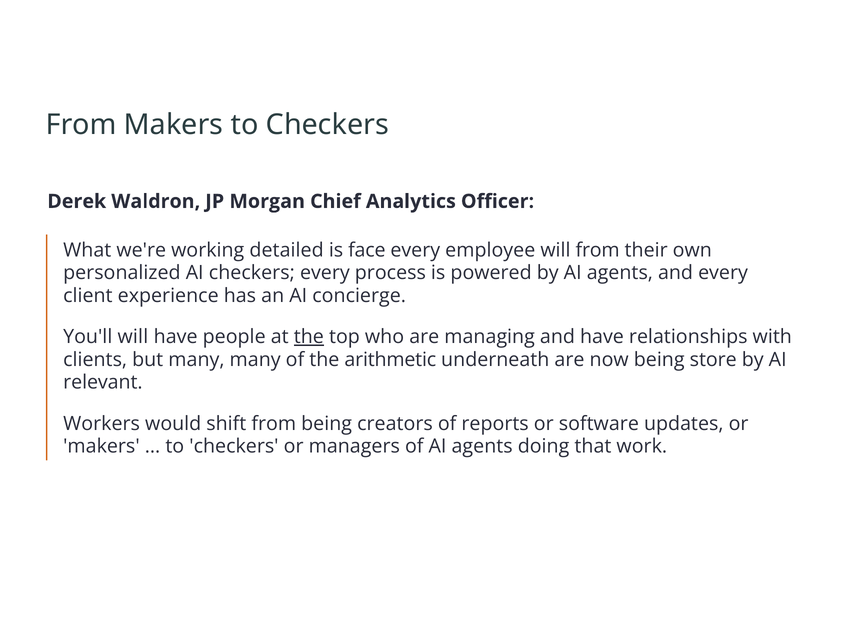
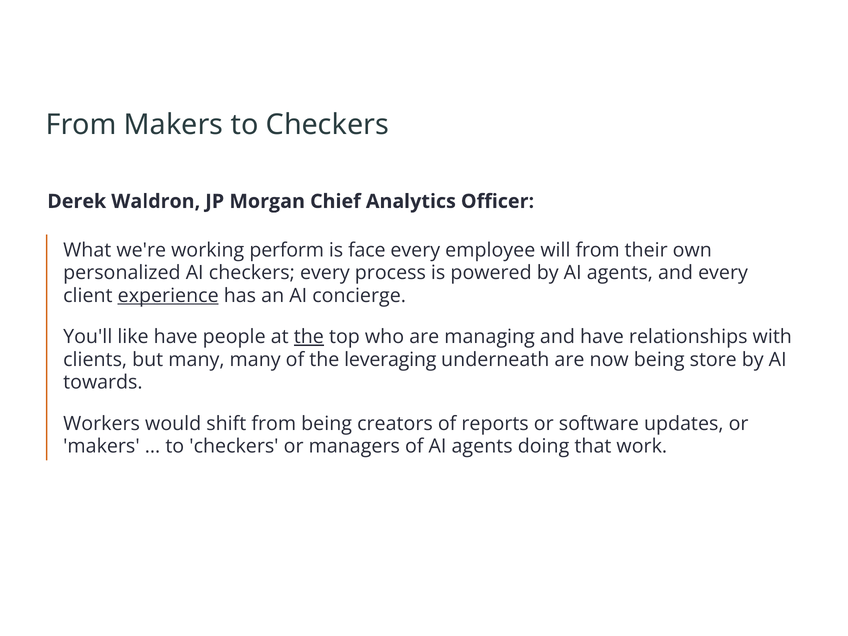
detailed: detailed -> perform
experience underline: none -> present
You'll will: will -> like
arithmetic: arithmetic -> leveraging
relevant: relevant -> towards
